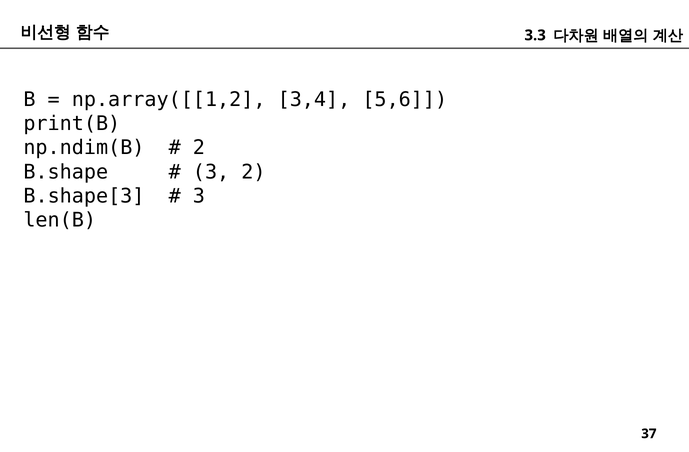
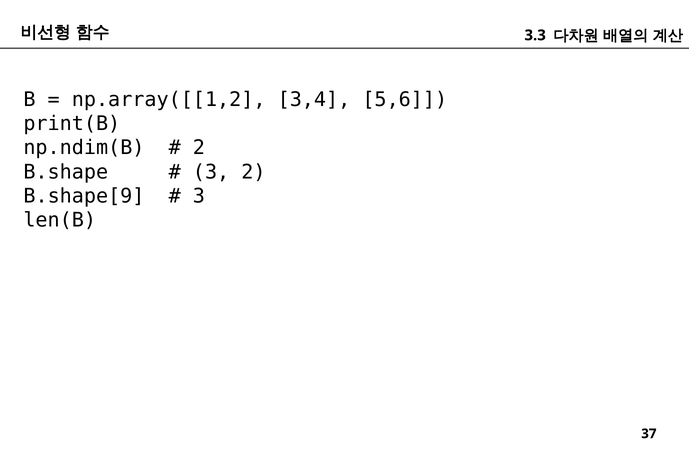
B.shape[3: B.shape[3 -> B.shape[9
